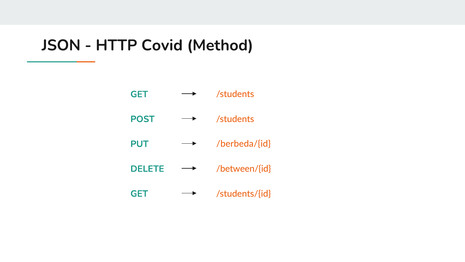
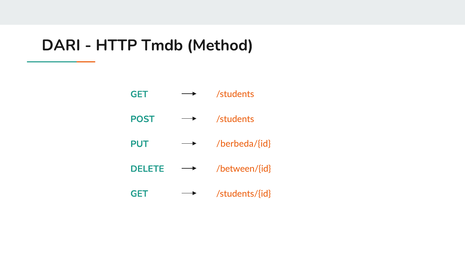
JSON: JSON -> DARI
Covid: Covid -> Tmdb
